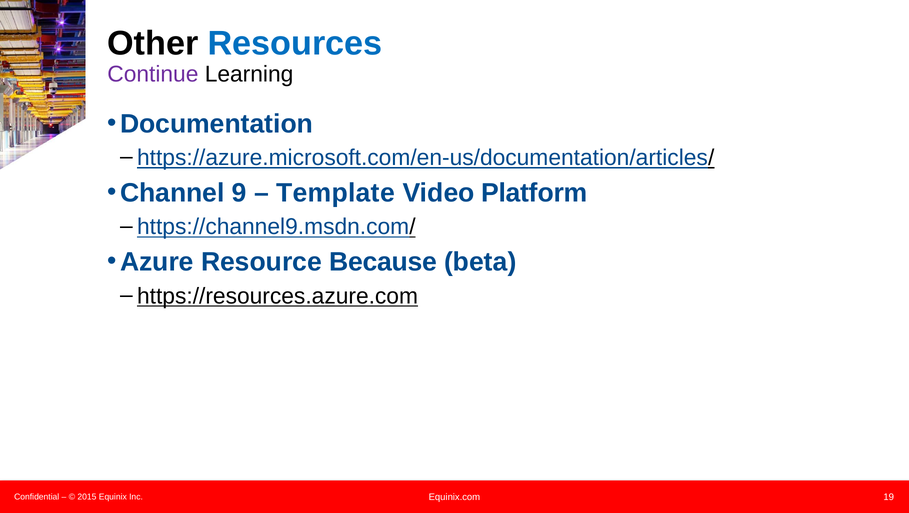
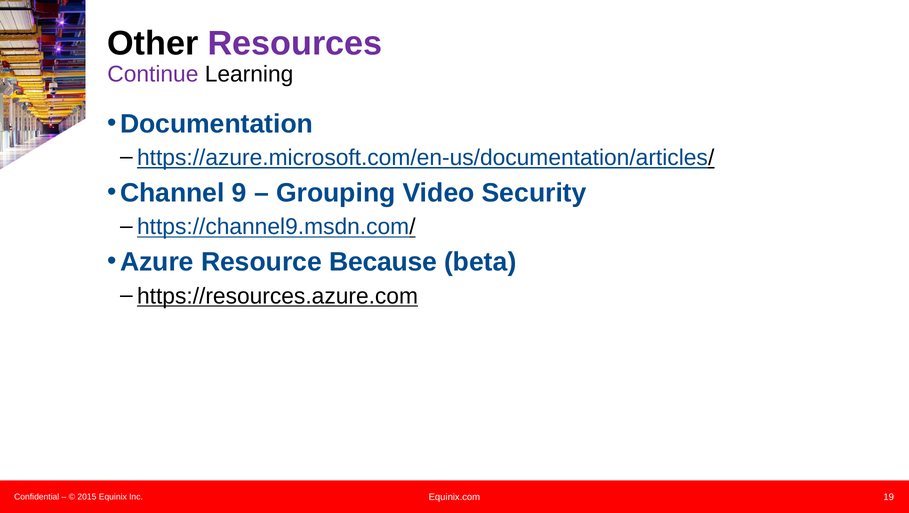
Resources colour: blue -> purple
Template: Template -> Grouping
Platform: Platform -> Security
